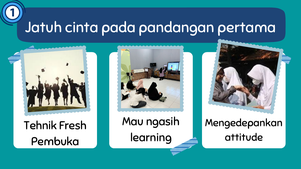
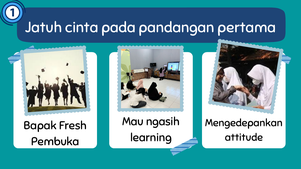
Tehnik: Tehnik -> Bapak
